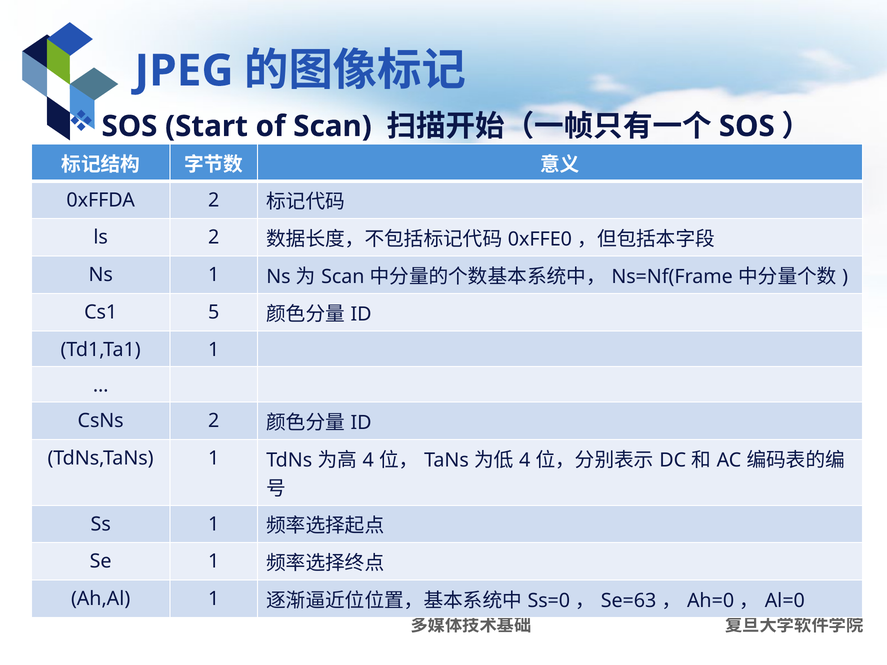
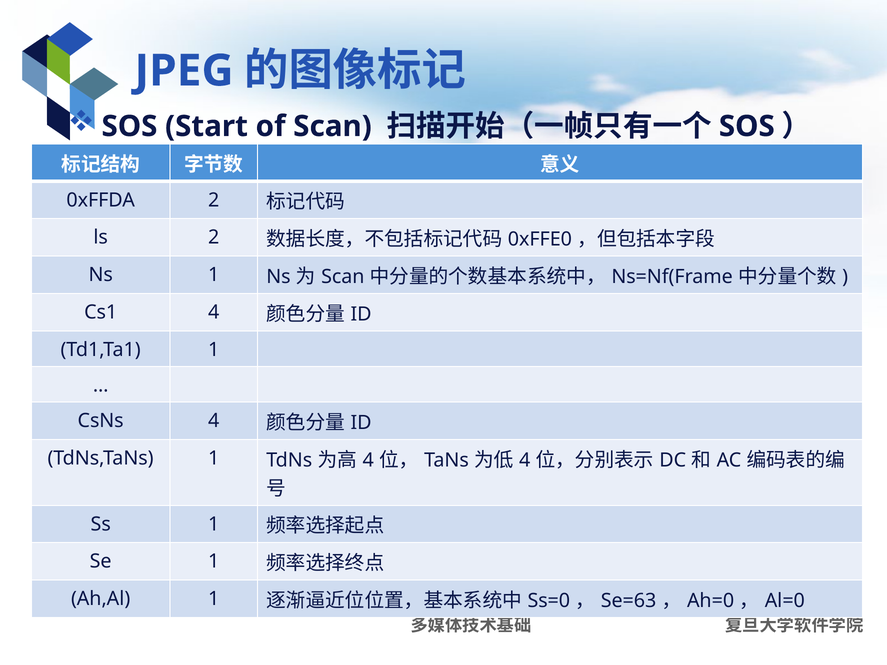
Cs1 5: 5 -> 4
CsNs 2: 2 -> 4
